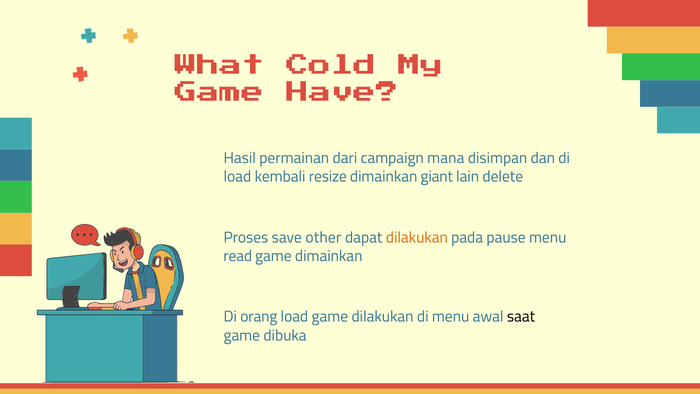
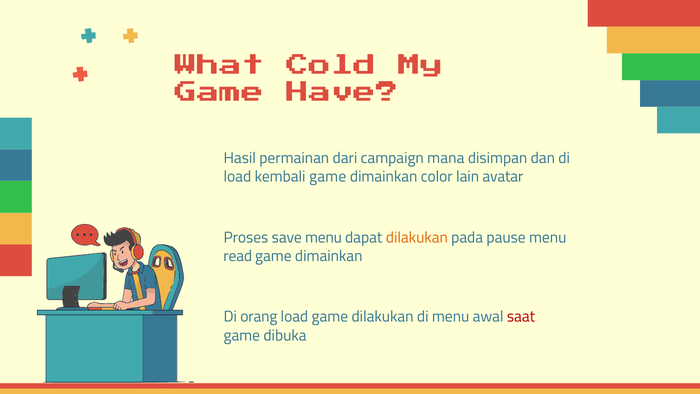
kembali resize: resize -> game
giant: giant -> color
delete: delete -> avatar
save other: other -> menu
saat colour: black -> red
